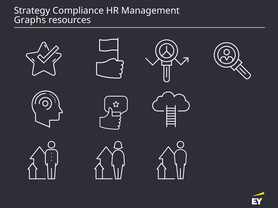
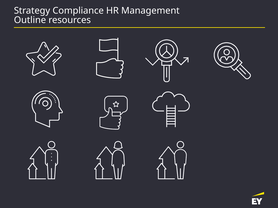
Graphs: Graphs -> Outline
